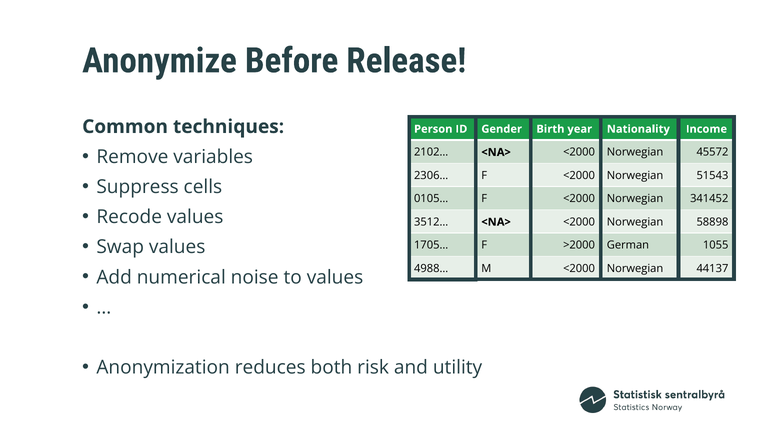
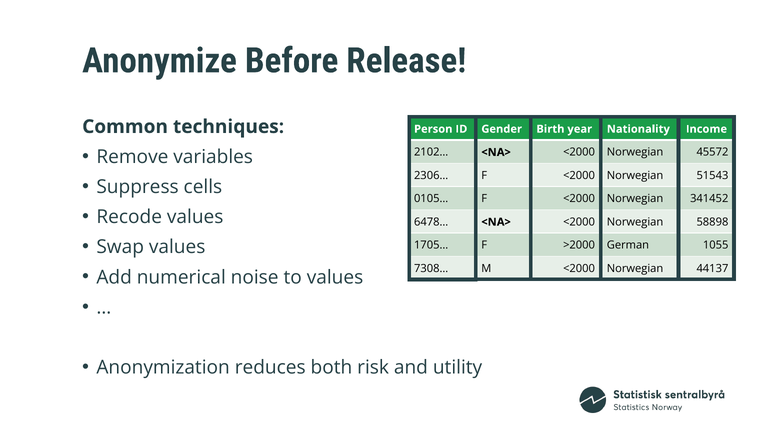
3512…: 3512… -> 6478…
4988…: 4988… -> 7308…
